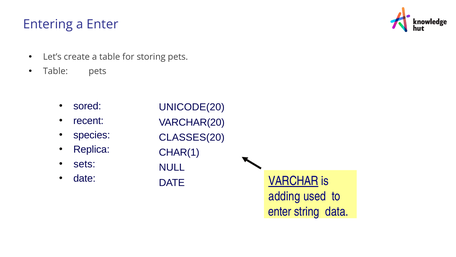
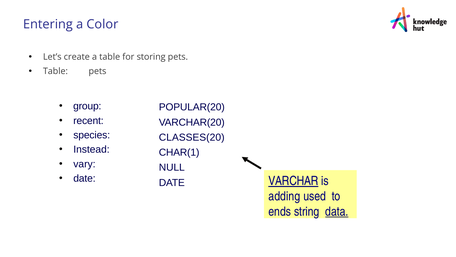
a Enter: Enter -> Color
sored: sored -> group
UNICODE(20: UNICODE(20 -> POPULAR(20
Replica: Replica -> Instead
sets: sets -> vary
enter at (280, 211): enter -> ends
data underline: none -> present
